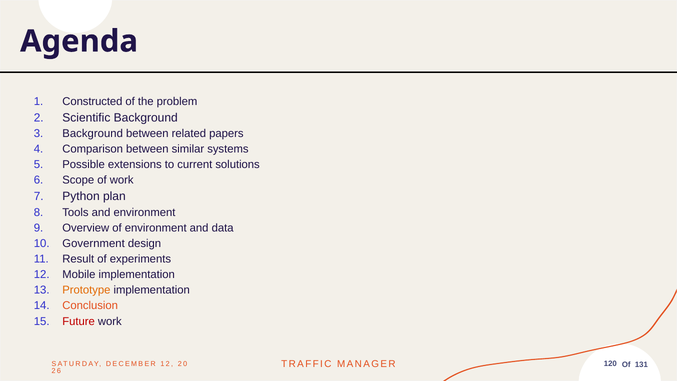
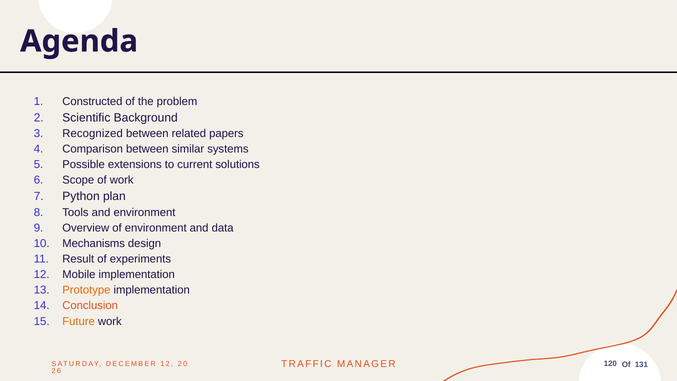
Background at (93, 134): Background -> Recognized
Government: Government -> Mechanisms
Future colour: red -> orange
